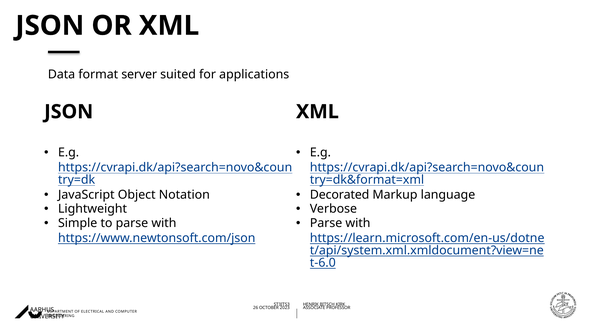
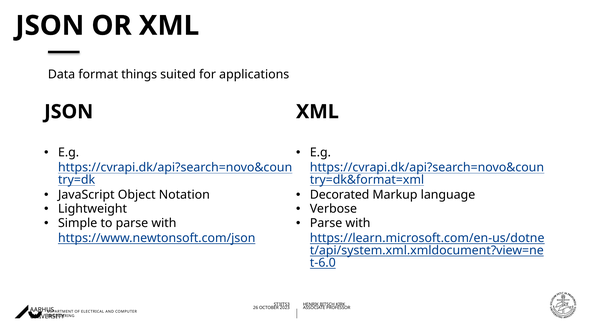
server: server -> things
